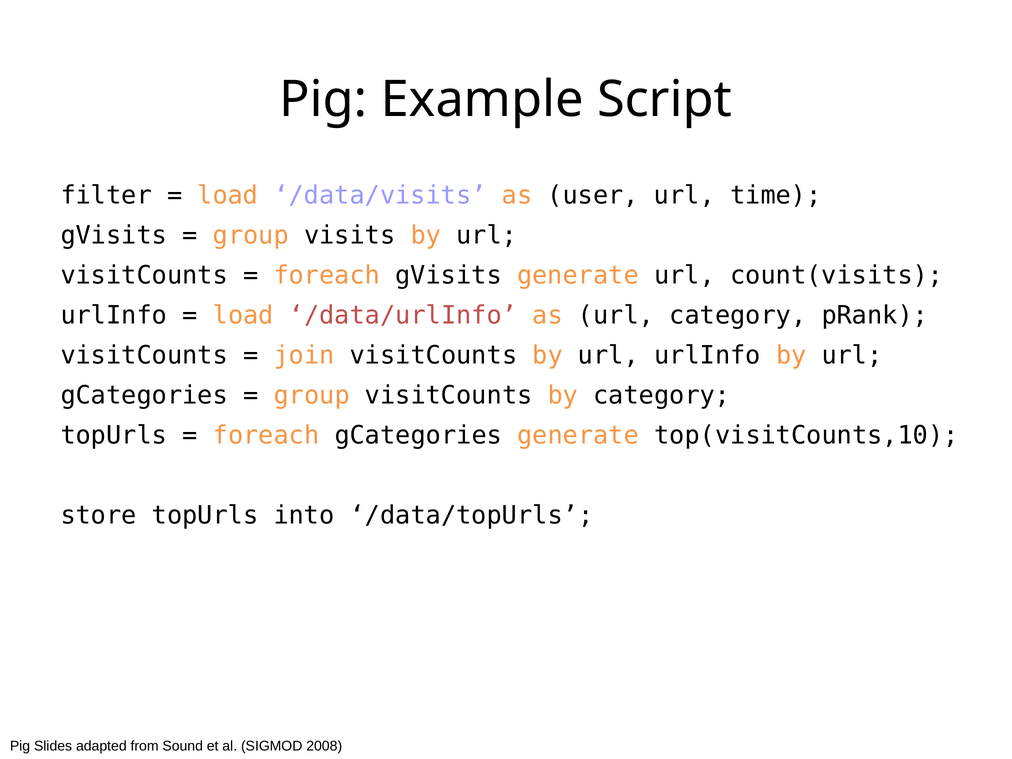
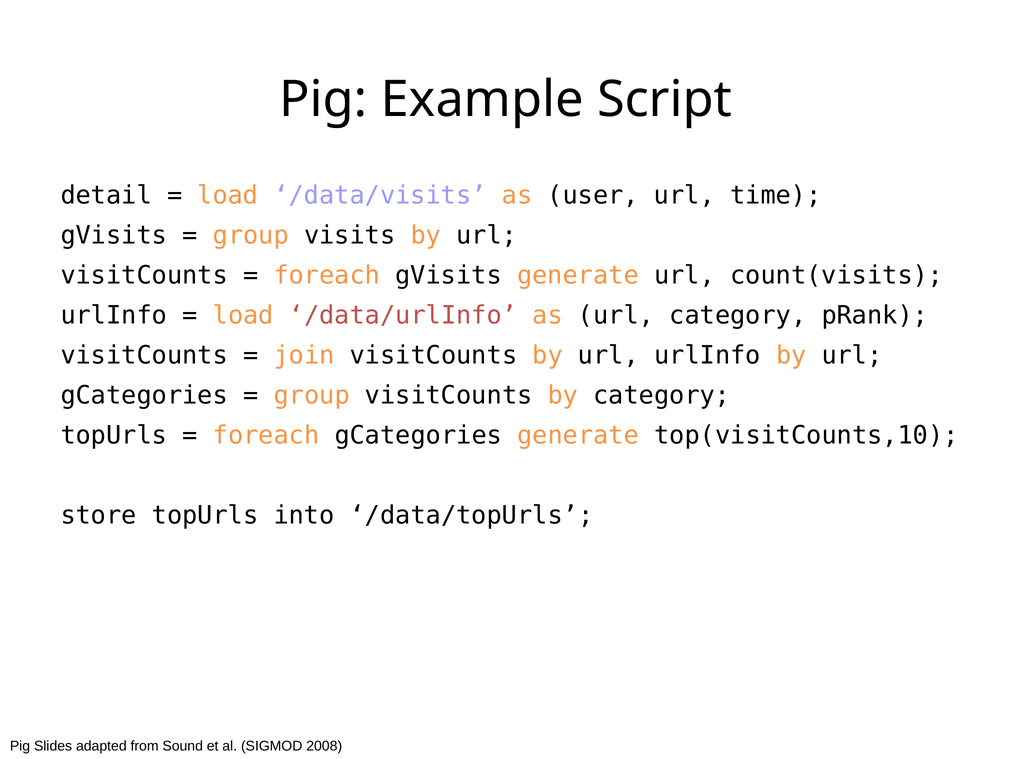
filter: filter -> detail
